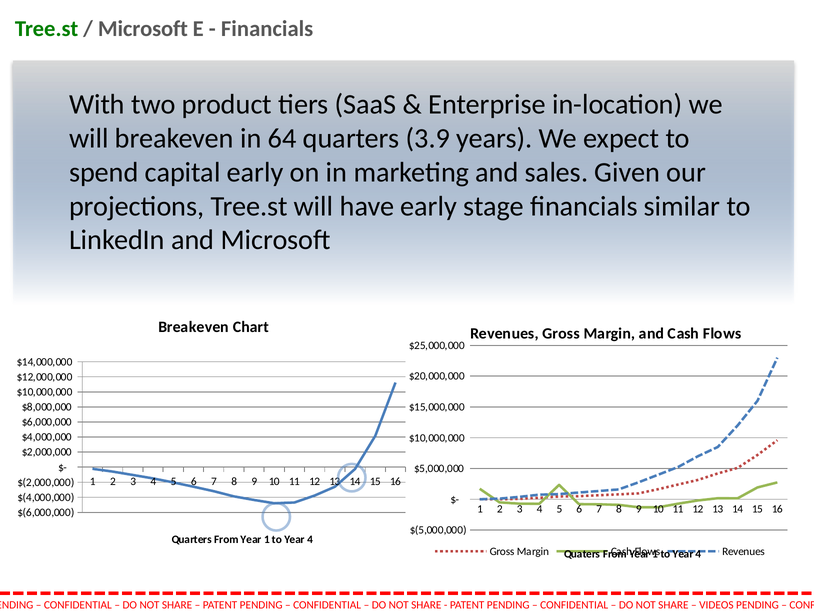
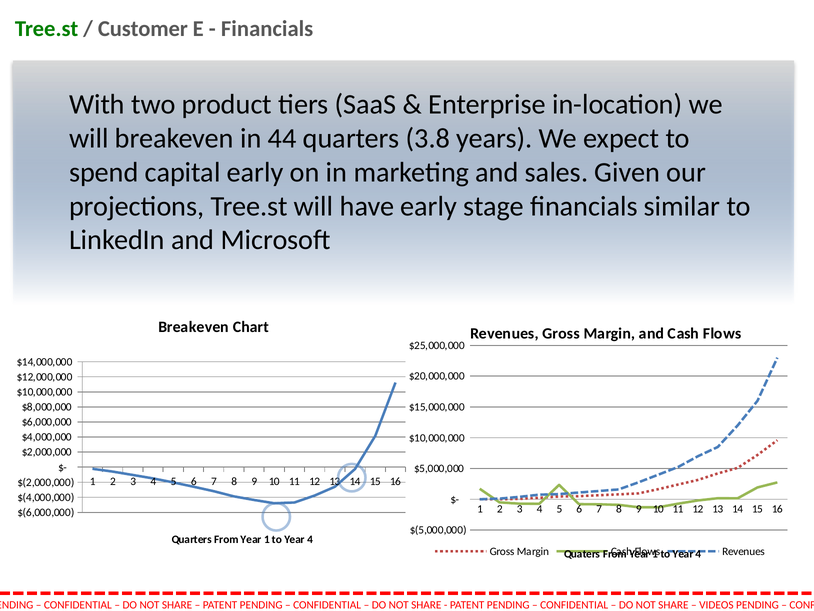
Microsoft at (143, 29): Microsoft -> Customer
64: 64 -> 44
3.9: 3.9 -> 3.8
